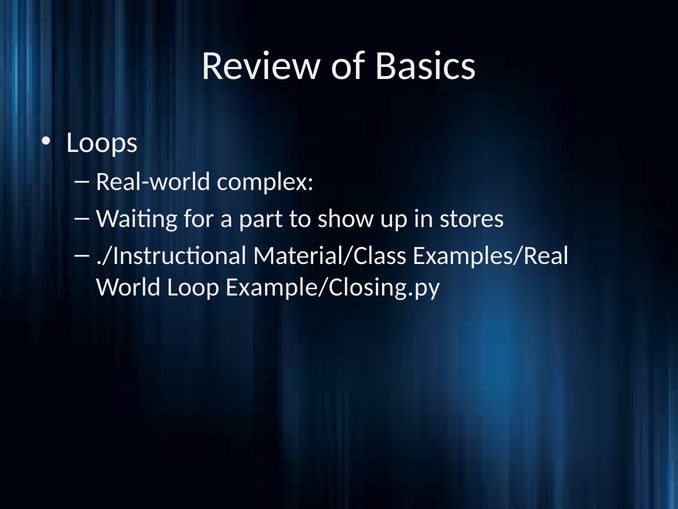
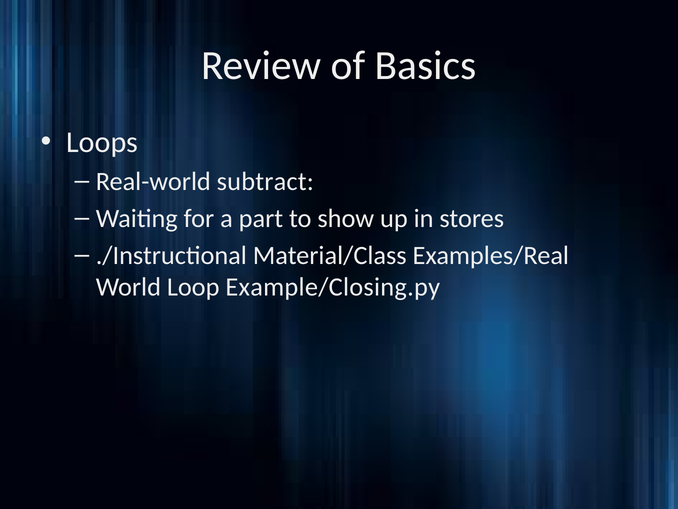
complex: complex -> subtract
